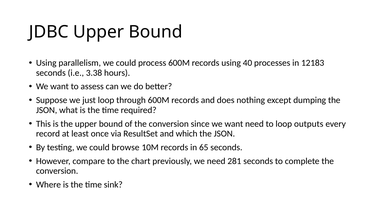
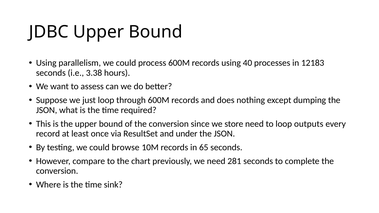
since we want: want -> store
which: which -> under
